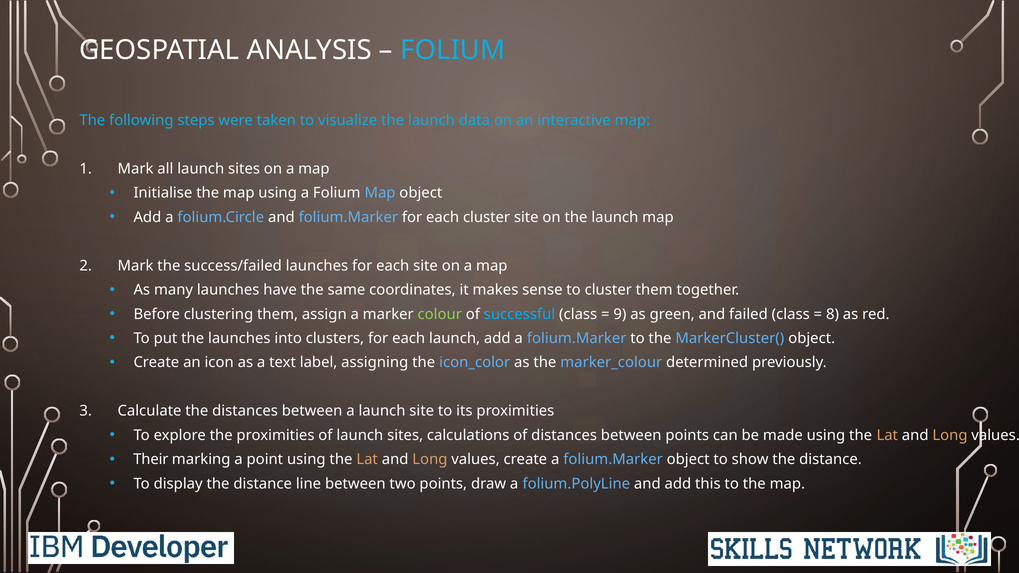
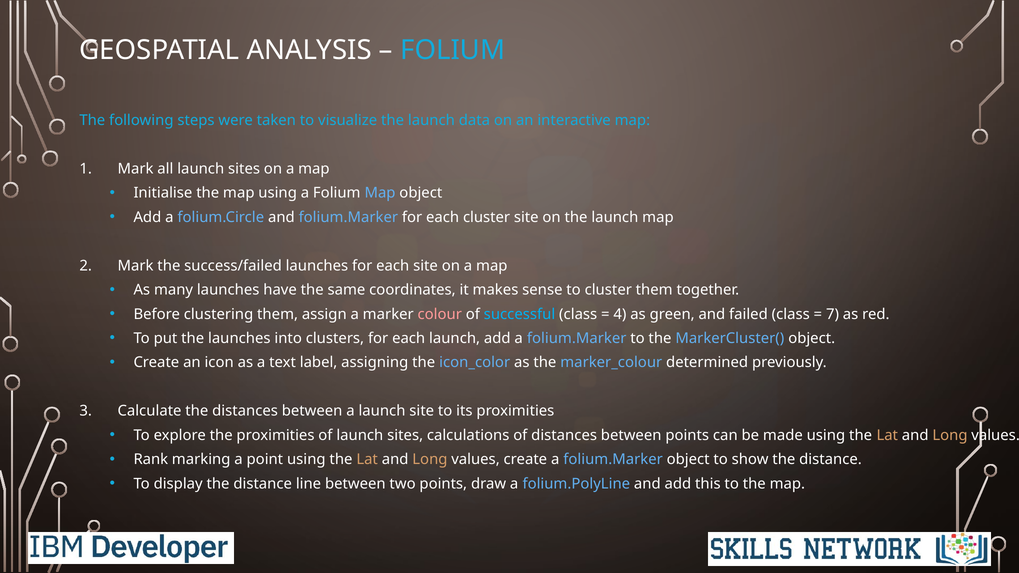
colour colour: light green -> pink
9: 9 -> 4
8: 8 -> 7
Their: Their -> Rank
